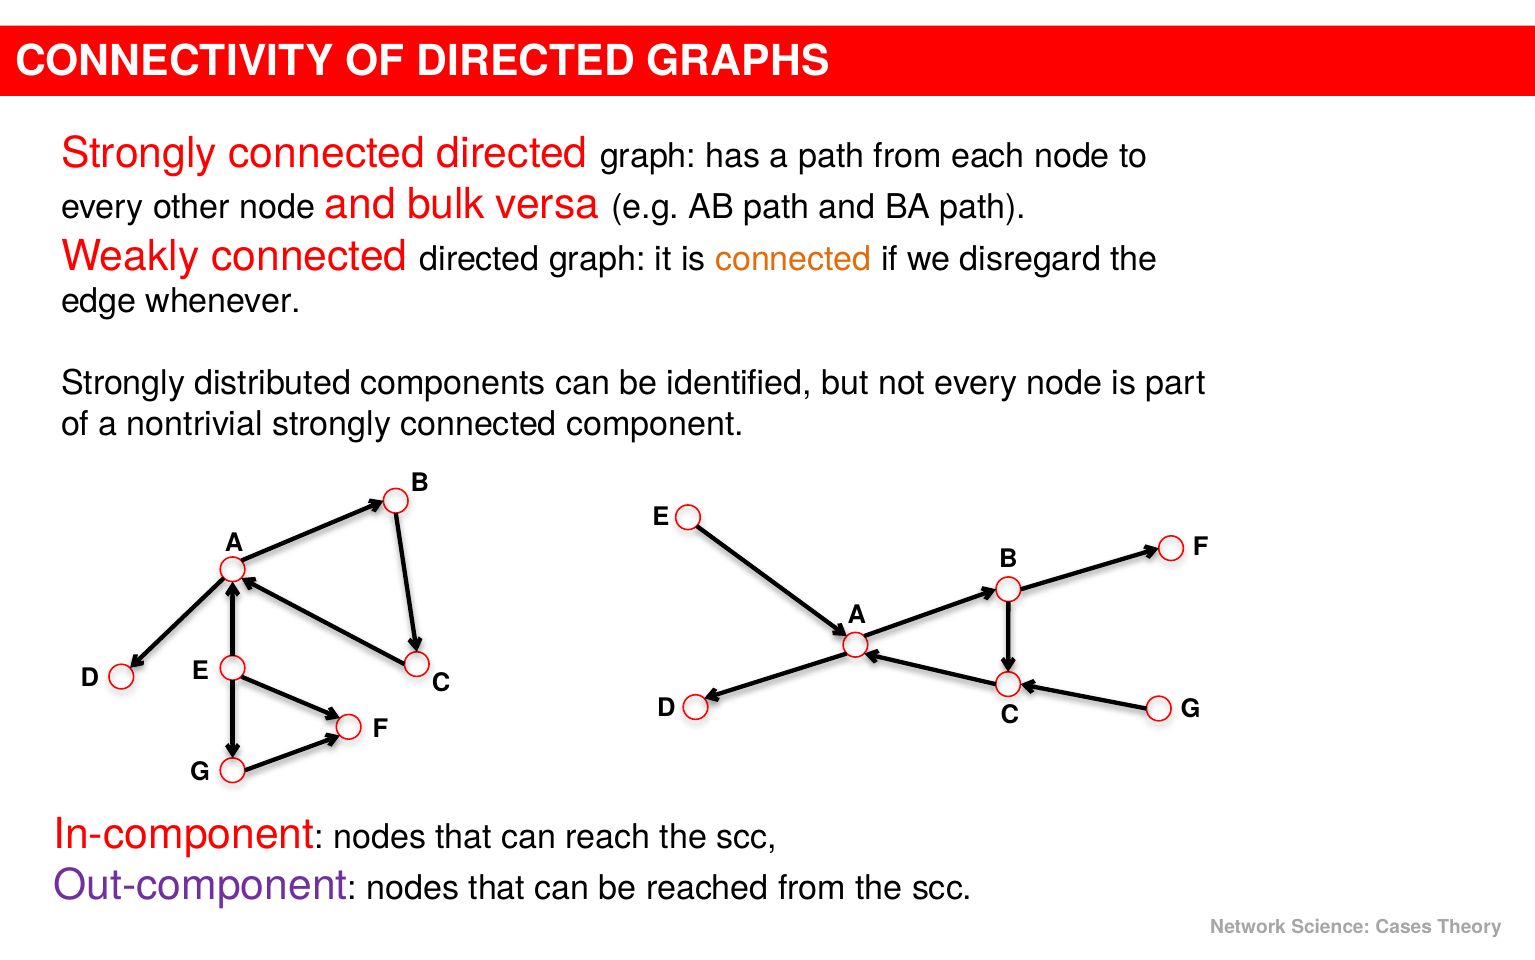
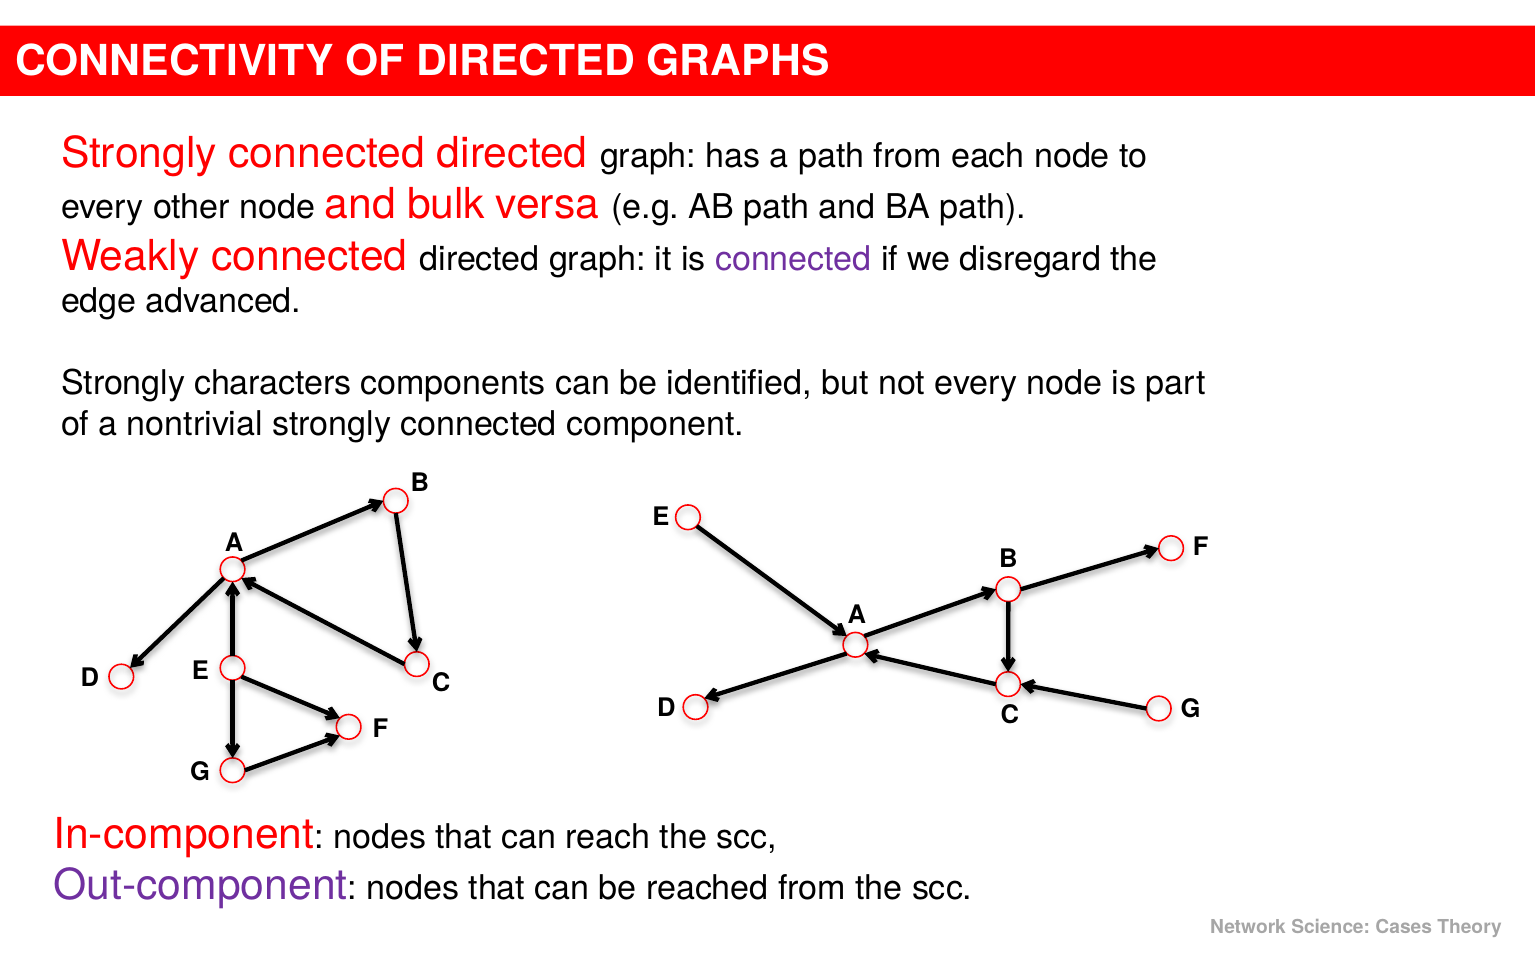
connected at (793, 259) colour: orange -> purple
whenever: whenever -> advanced
distributed: distributed -> characters
